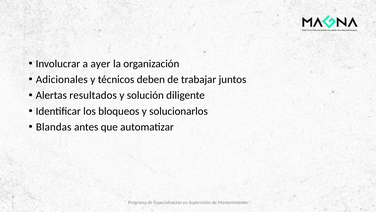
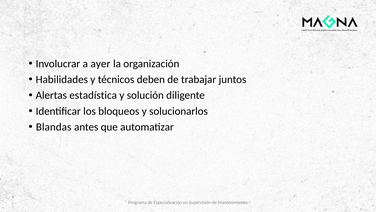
Adicionales: Adicionales -> Habilidades
resultados: resultados -> estadística
